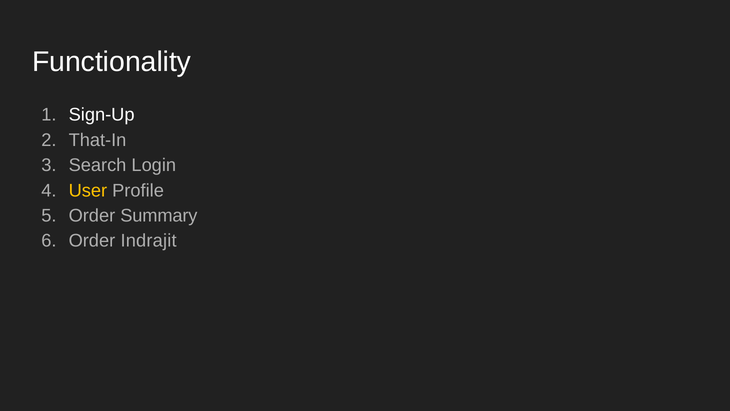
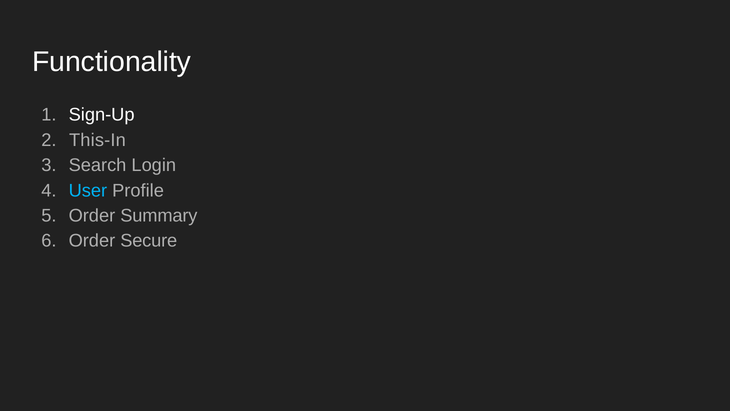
That-In: That-In -> This-In
User colour: yellow -> light blue
Indrajit: Indrajit -> Secure
